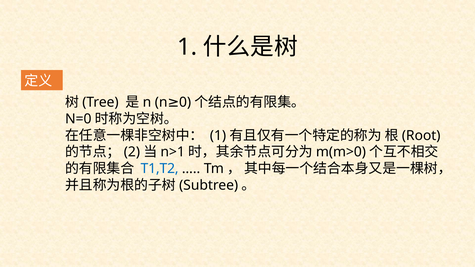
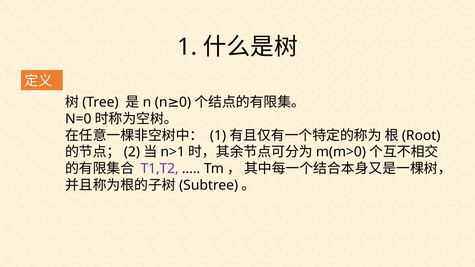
T1,T2 colour: blue -> purple
